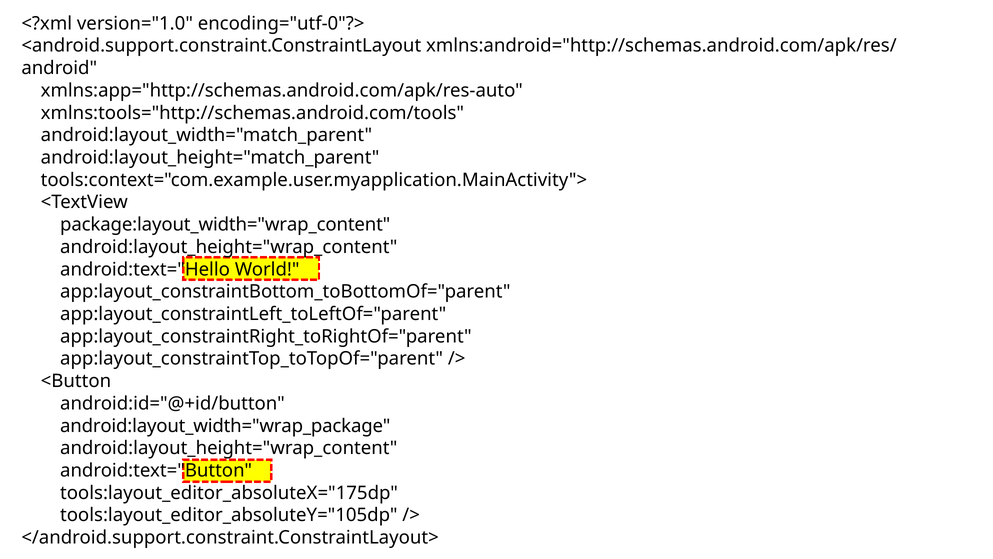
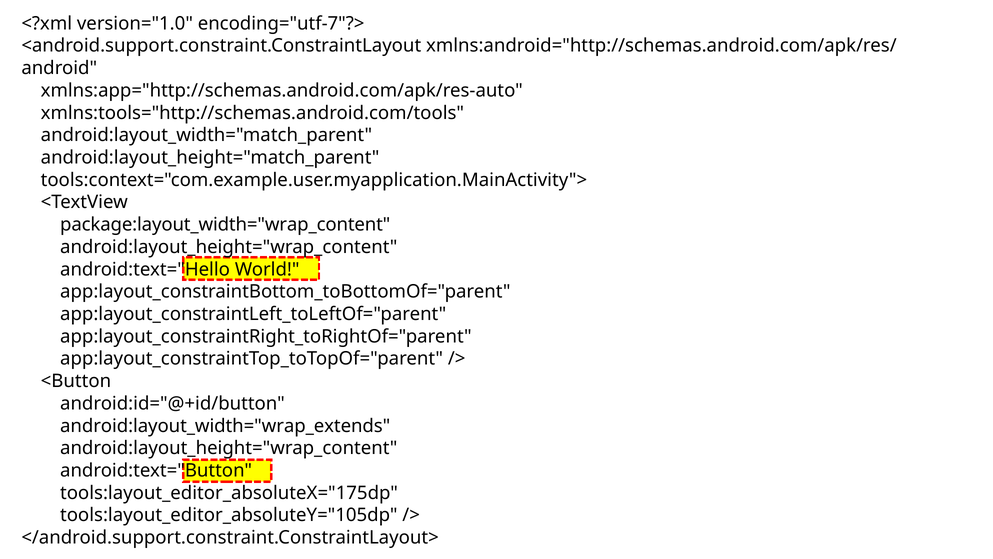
encoding="utf-0"?>: encoding="utf-0"?> -> encoding="utf-7"?>
android:layout_width="wrap_package: android:layout_width="wrap_package -> android:layout_width="wrap_extends
